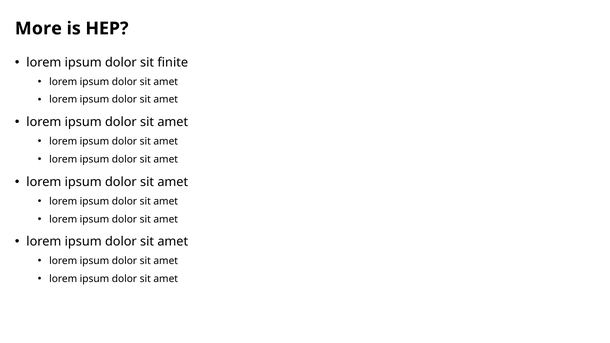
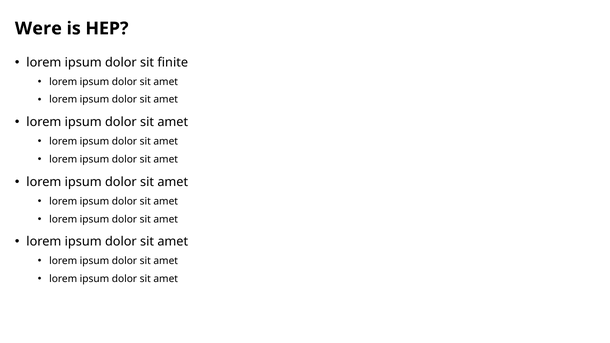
More: More -> Were
